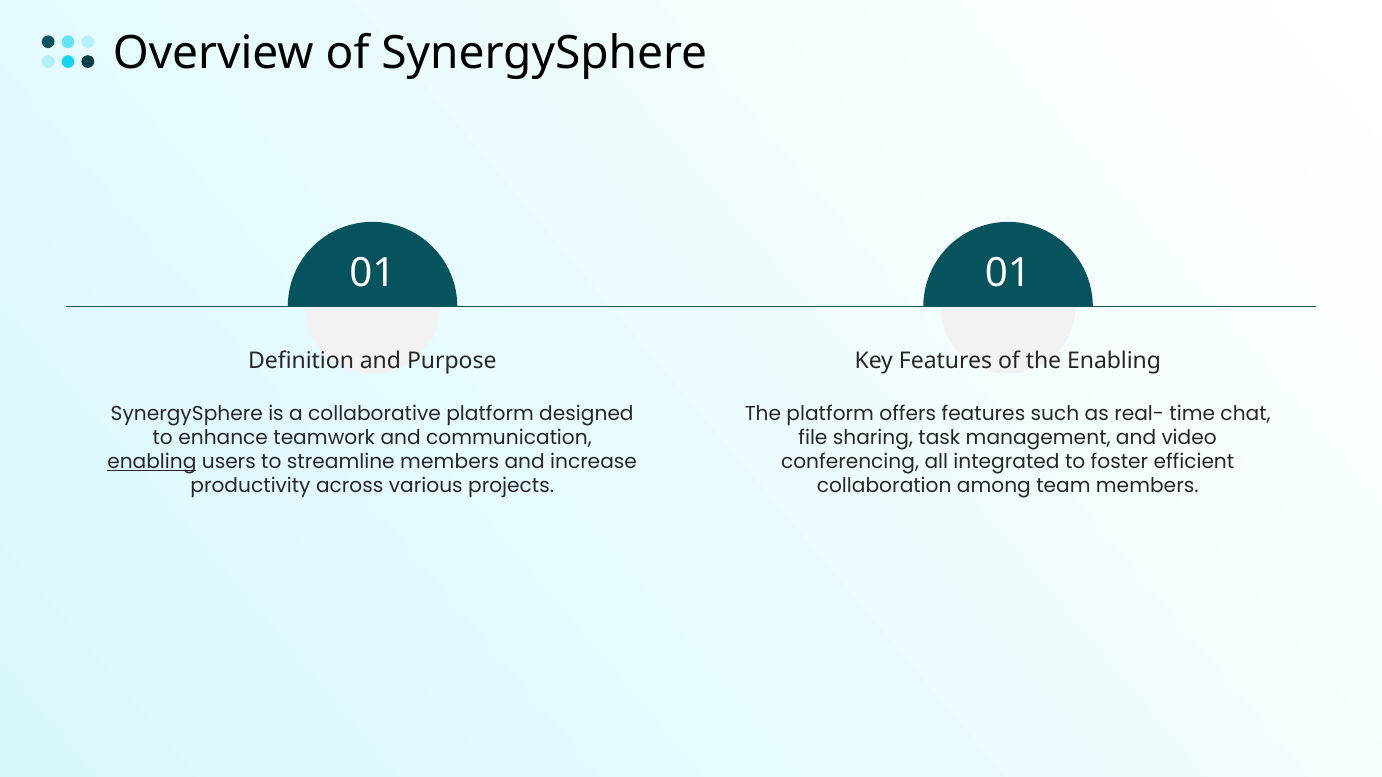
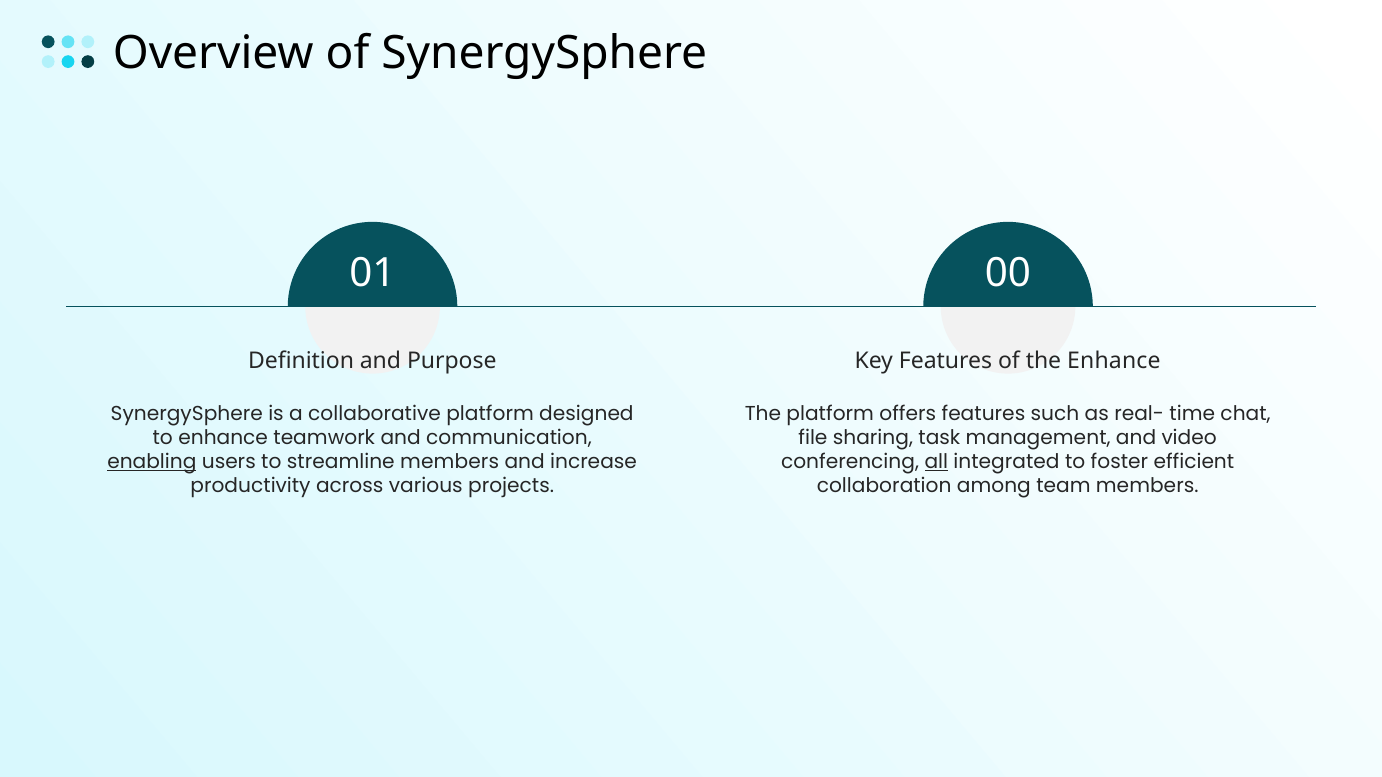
01 01: 01 -> 00
the Enabling: Enabling -> Enhance
all underline: none -> present
